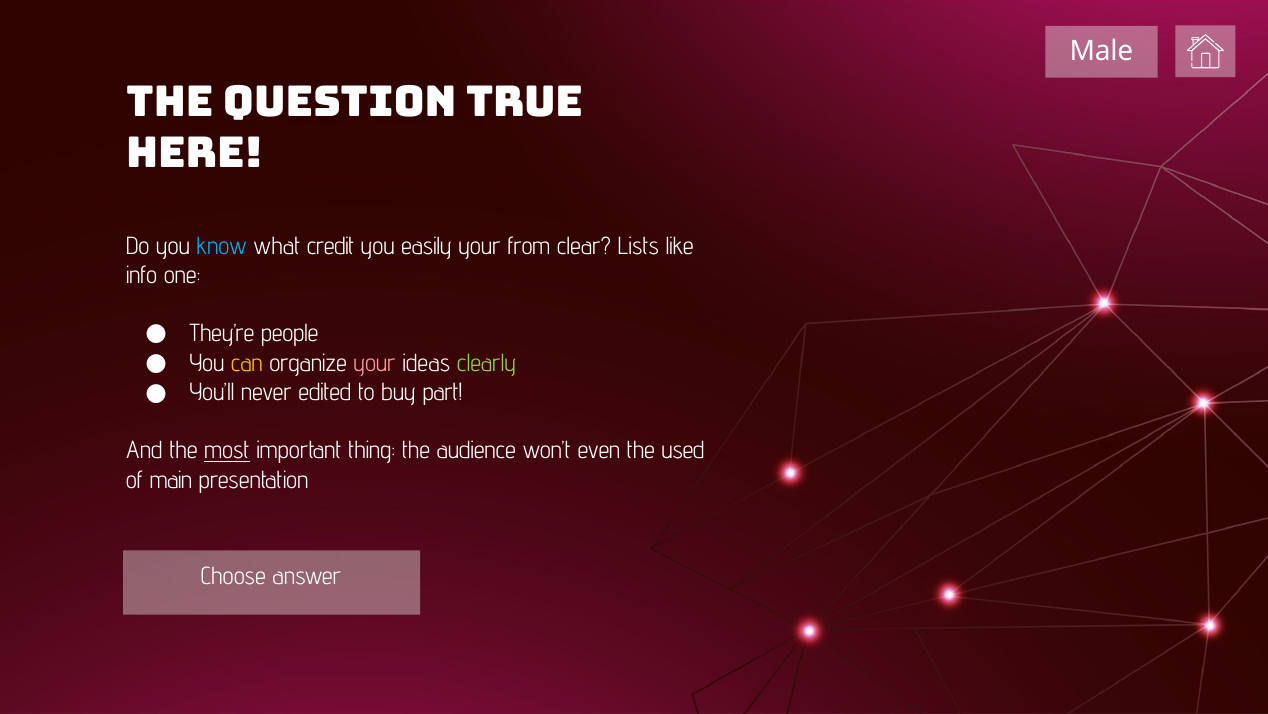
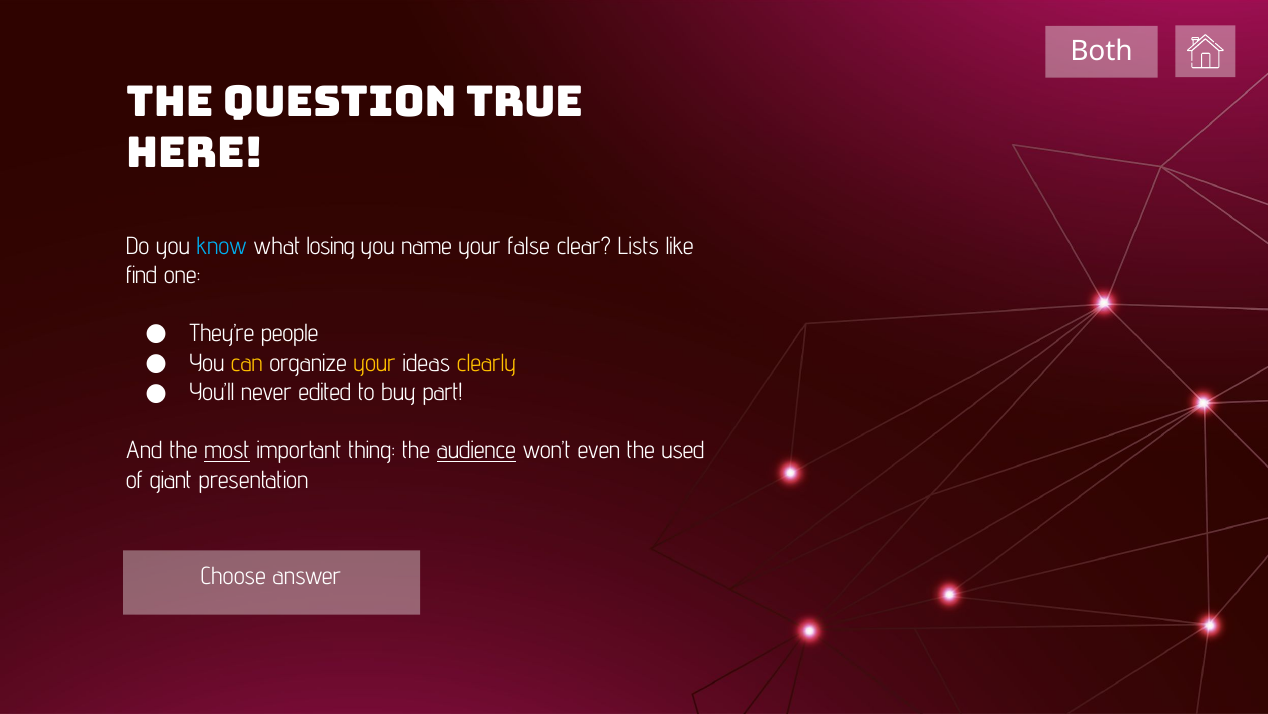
Male: Male -> Both
credit: credit -> losing
easily: easily -> name
from: from -> false
info: info -> find
your at (375, 363) colour: pink -> yellow
clearly colour: light green -> yellow
audience underline: none -> present
main: main -> giant
